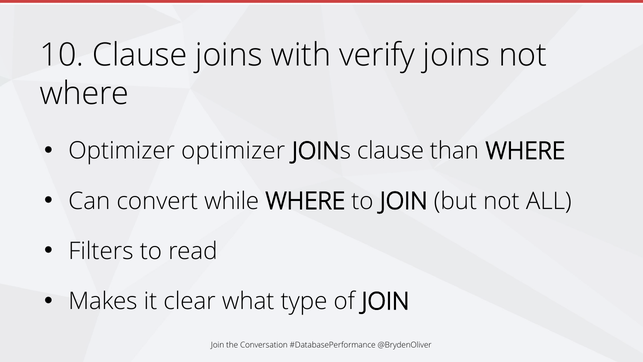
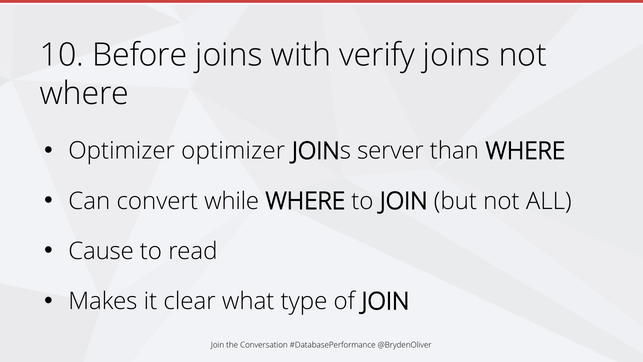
10 Clause: Clause -> Before
JOINs clause: clause -> server
Filters: Filters -> Cause
